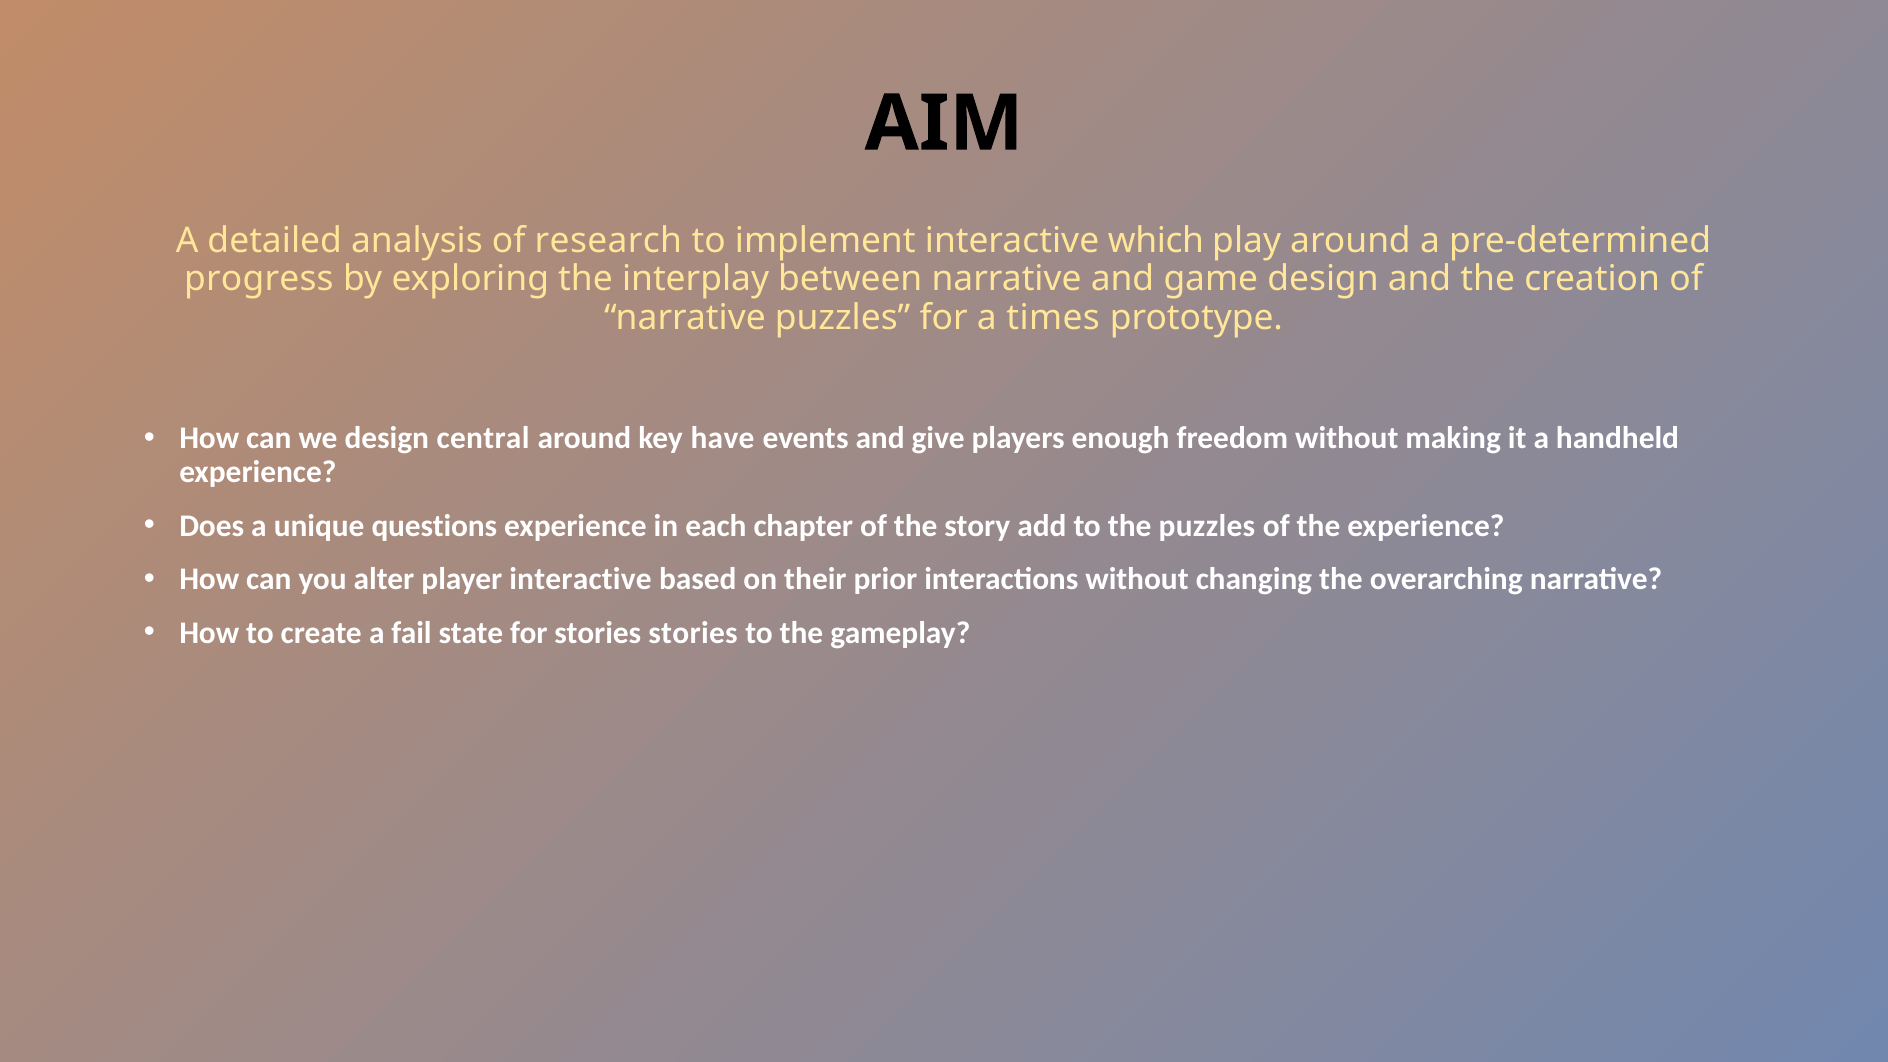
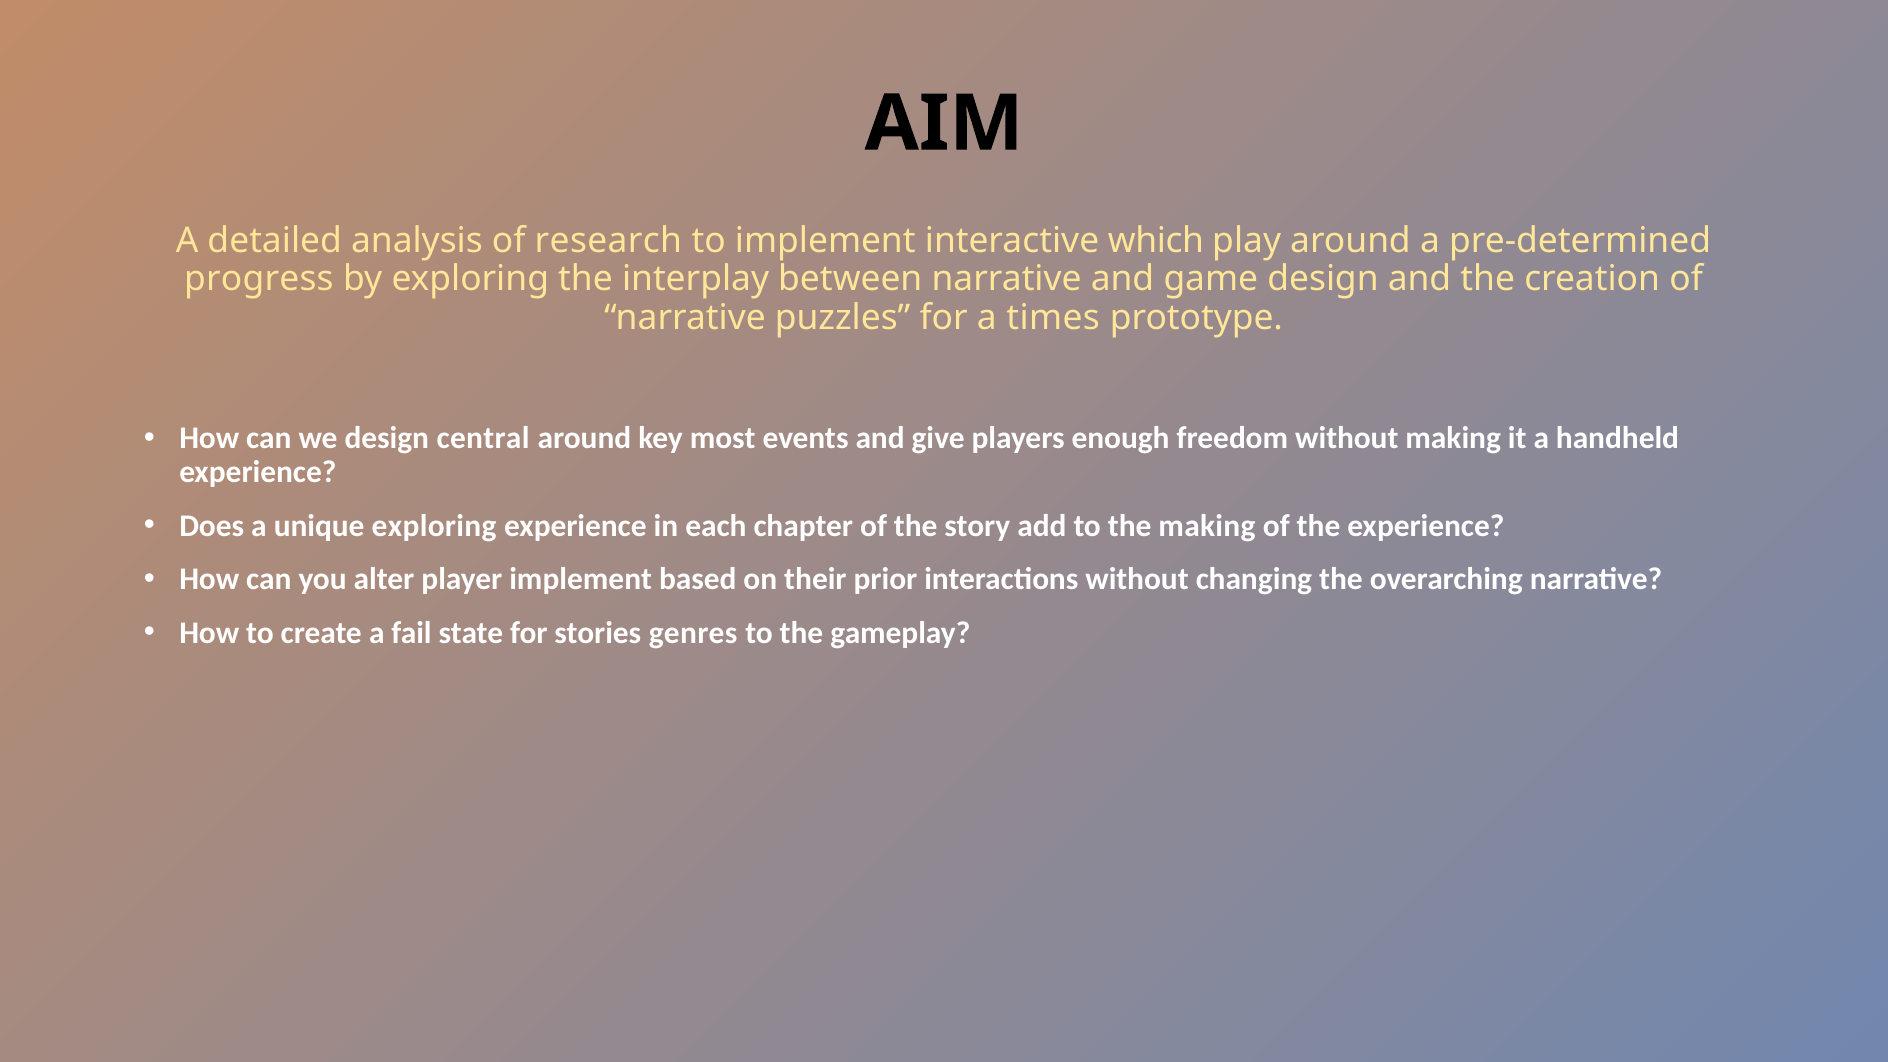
have: have -> most
unique questions: questions -> exploring
the puzzles: puzzles -> making
player interactive: interactive -> implement
stories stories: stories -> genres
